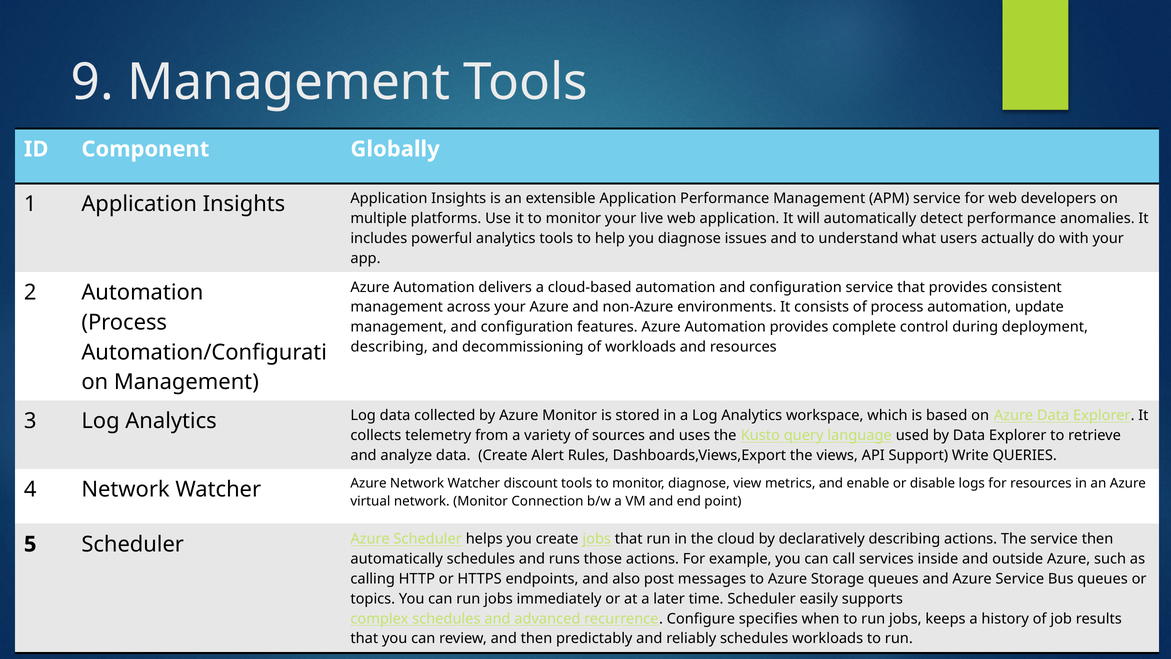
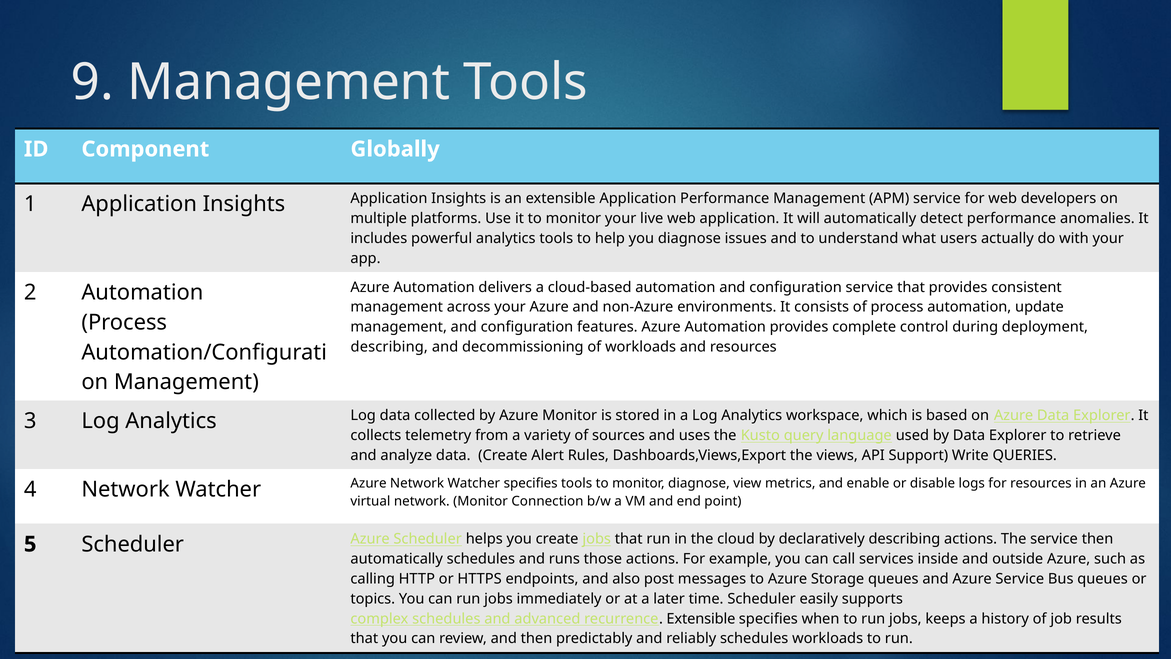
Watcher discount: discount -> specifies
recurrence Configure: Configure -> Extensible
